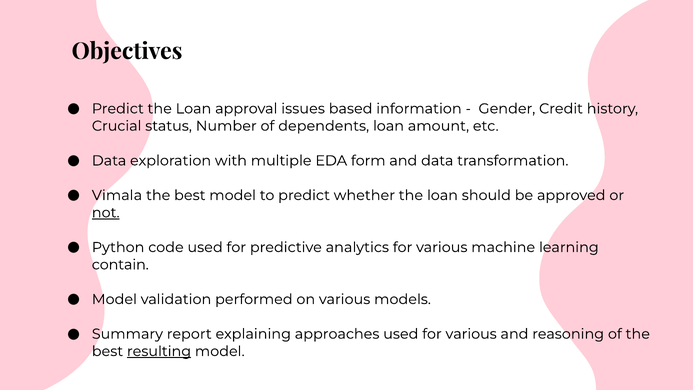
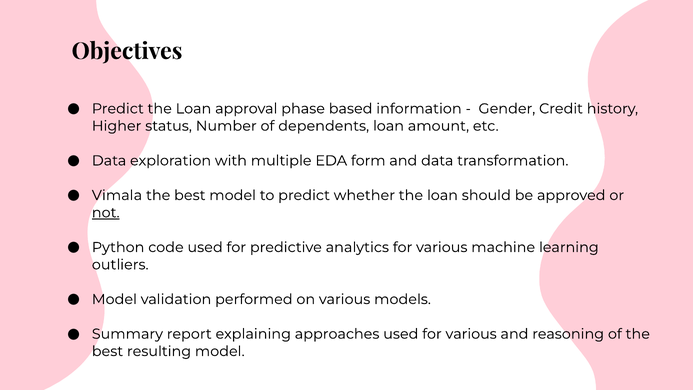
issues: issues -> phase
Crucial: Crucial -> Higher
contain: contain -> outliers
resulting underline: present -> none
